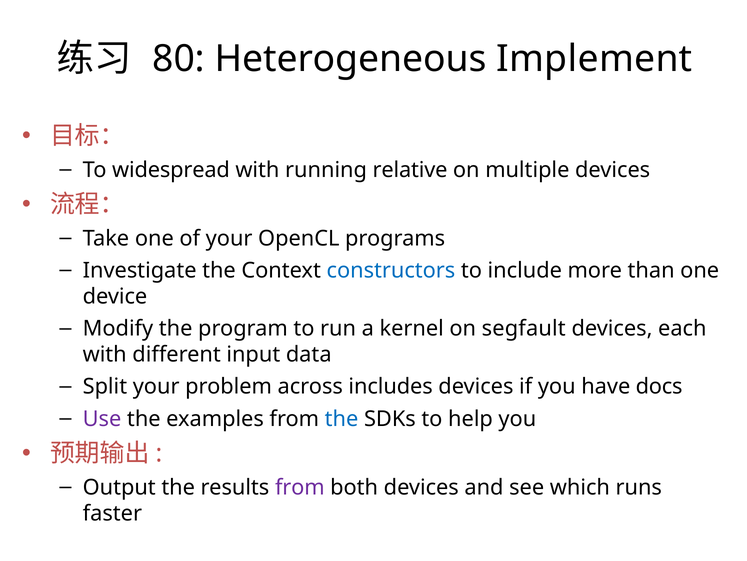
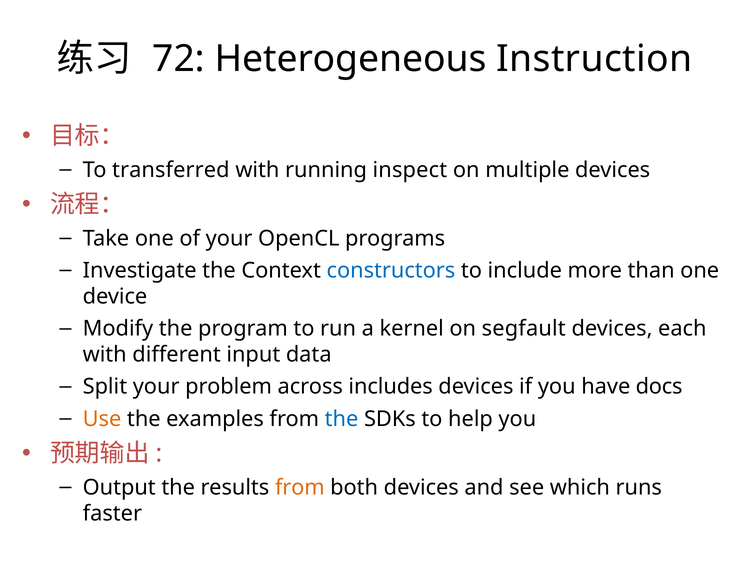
80: 80 -> 72
Implement: Implement -> Instruction
widespread: widespread -> transferred
relative: relative -> inspect
Use colour: purple -> orange
from at (300, 487) colour: purple -> orange
